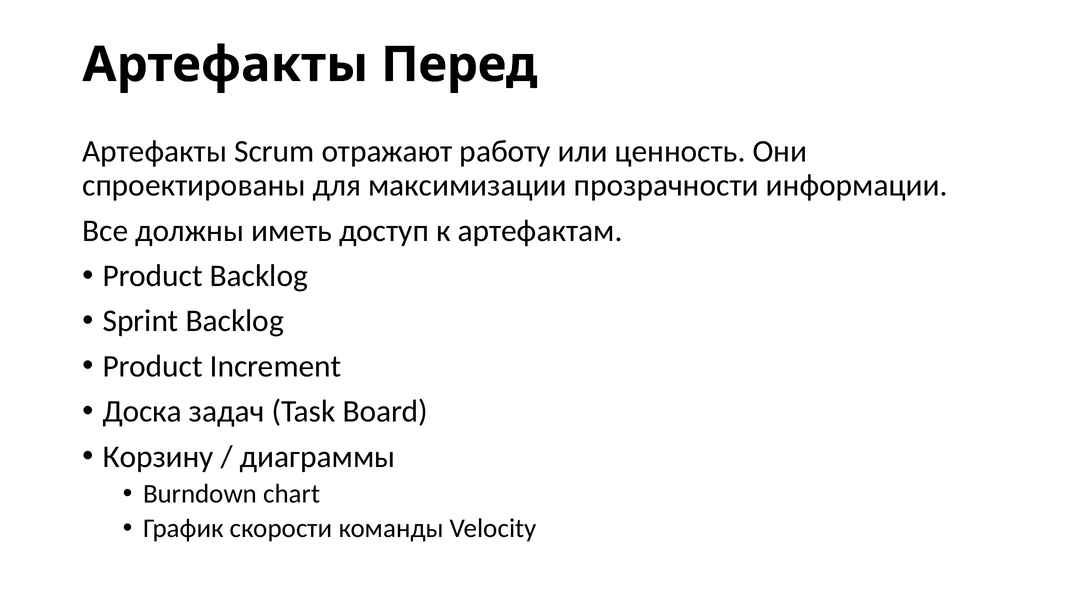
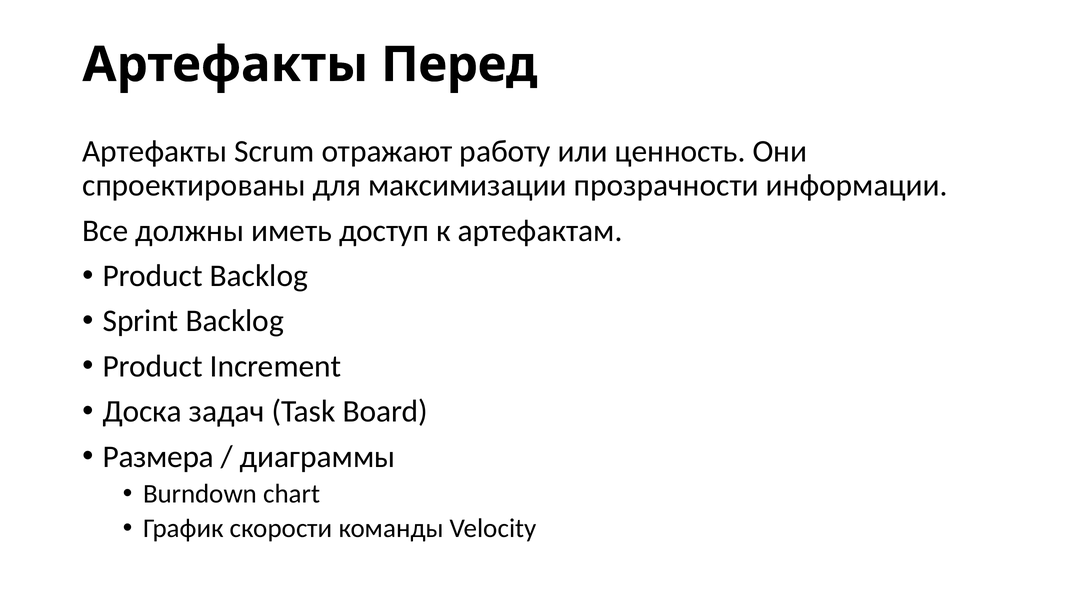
Корзину: Корзину -> Размера
